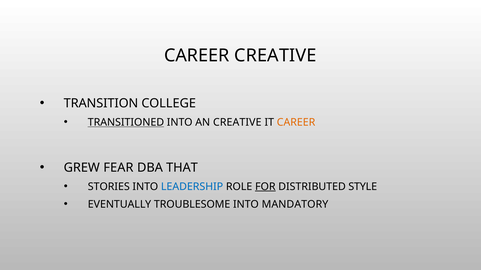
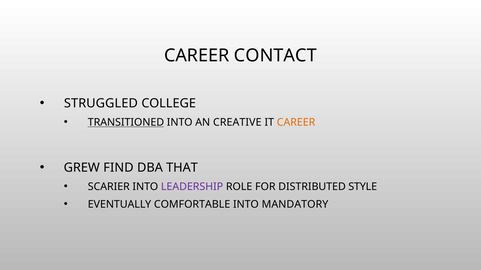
CAREER CREATIVE: CREATIVE -> CONTACT
TRANSITION: TRANSITION -> STRUGGLED
FEAR: FEAR -> FIND
STORIES: STORIES -> SCARIER
LEADERSHIP colour: blue -> purple
FOR underline: present -> none
TROUBLESOME: TROUBLESOME -> COMFORTABLE
